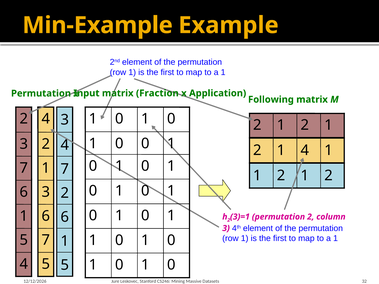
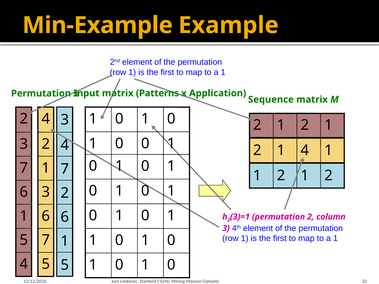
Fraction: Fraction -> Patterns
Following: Following -> Sequence
